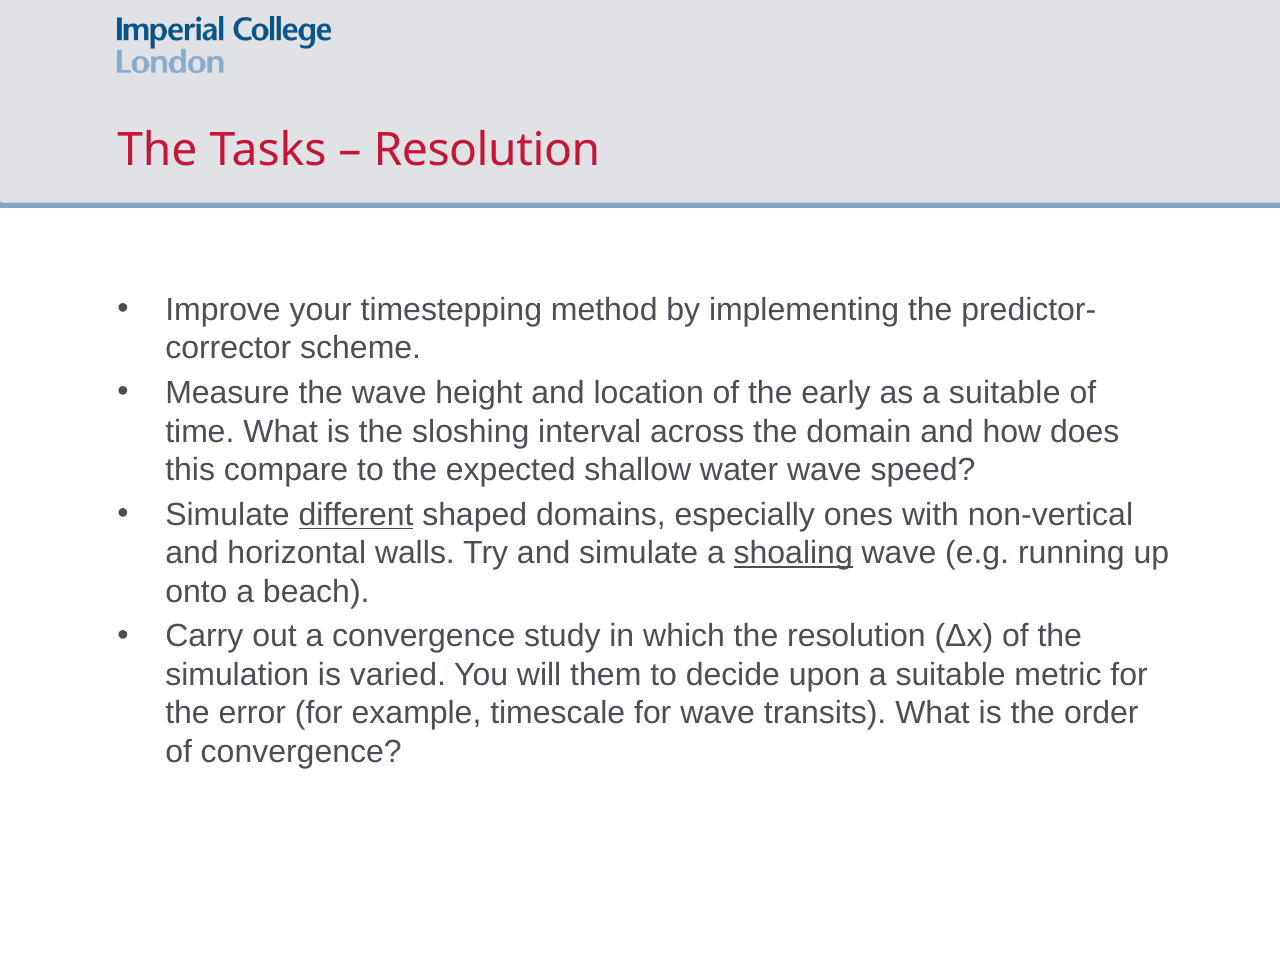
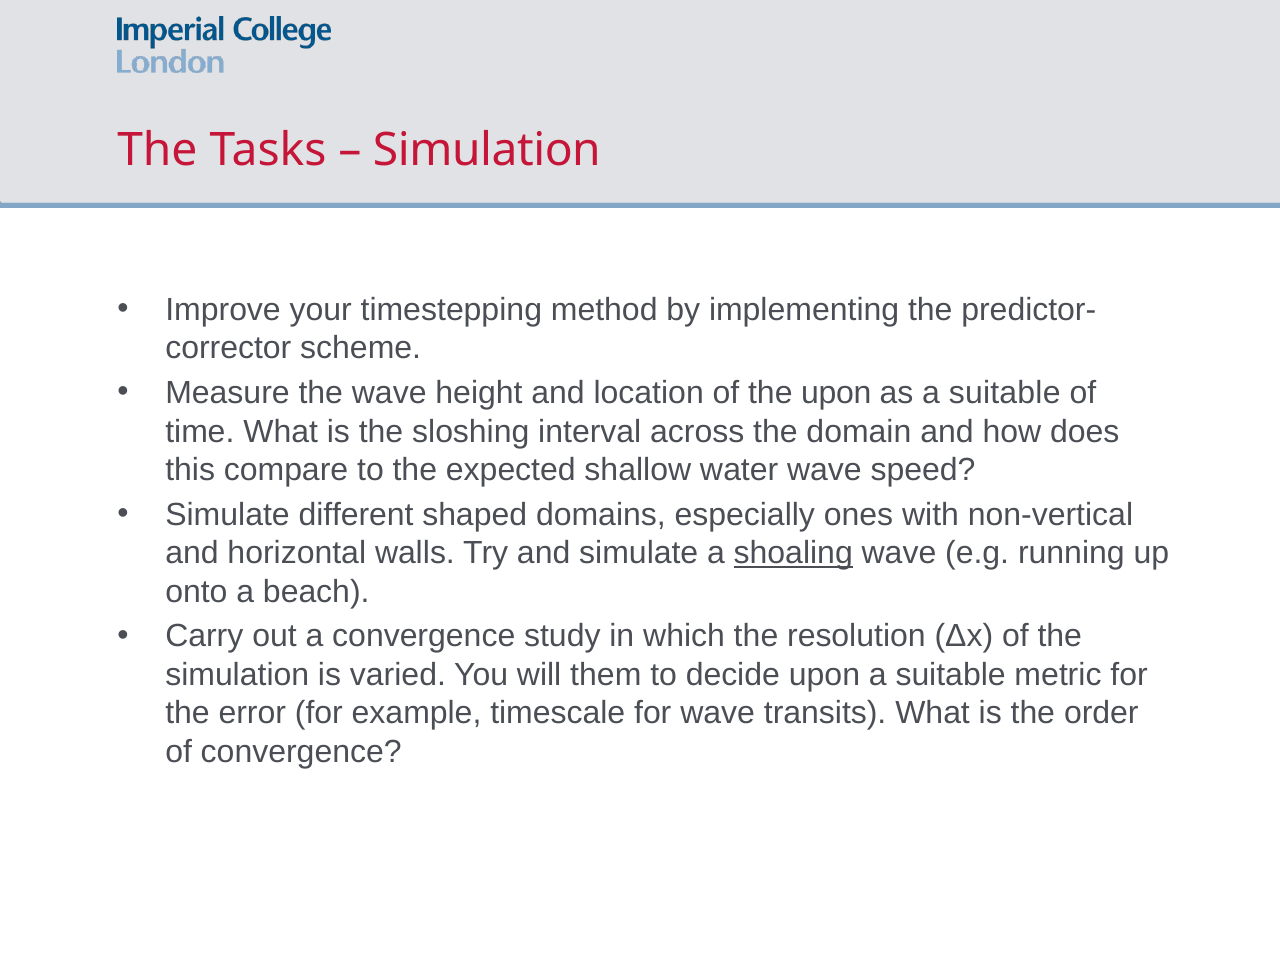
Resolution at (487, 150): Resolution -> Simulation
the early: early -> upon
different underline: present -> none
